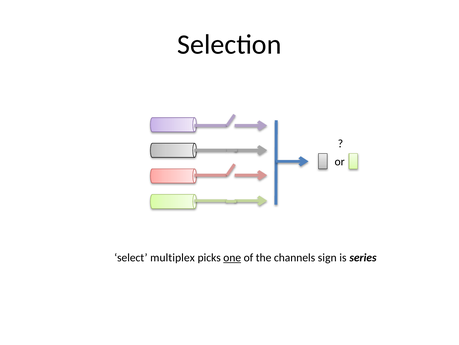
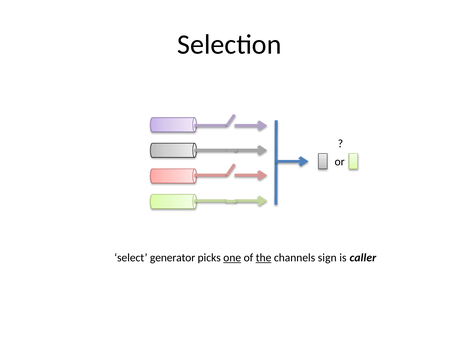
multiplex: multiplex -> generator
the underline: none -> present
series: series -> caller
